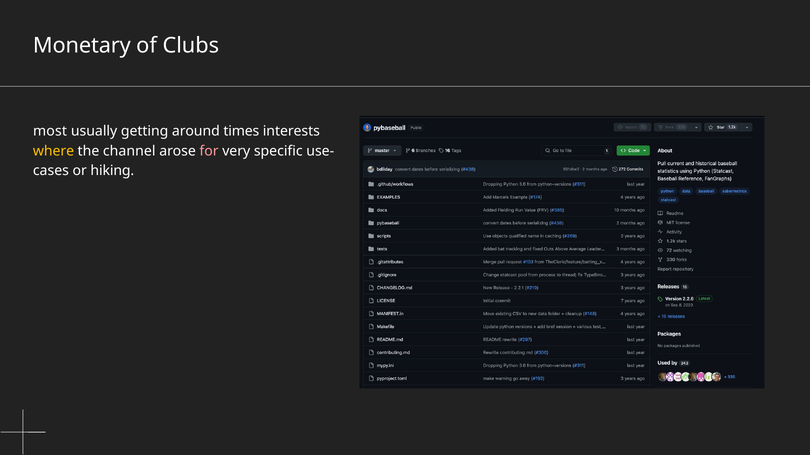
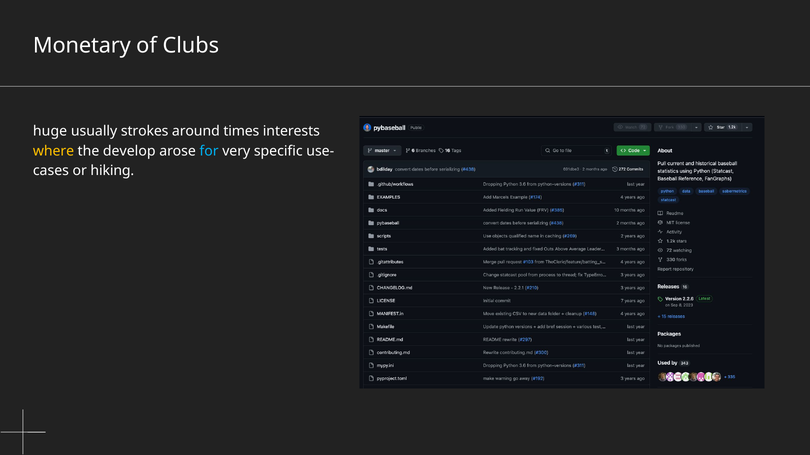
most: most -> huge
getting: getting -> strokes
channel: channel -> develop
for colour: pink -> light blue
